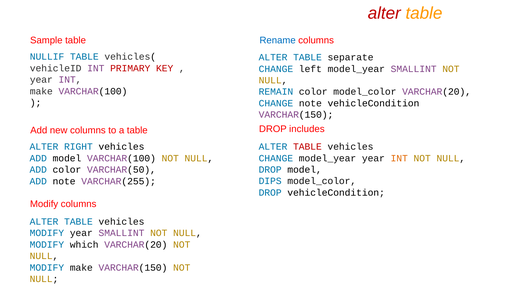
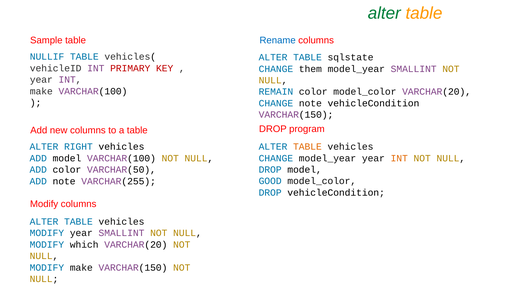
alter at (384, 13) colour: red -> green
separate: separate -> sqlstate
left: left -> them
includes: includes -> program
TABLE at (307, 147) colour: red -> orange
DIPS: DIPS -> GOOD
